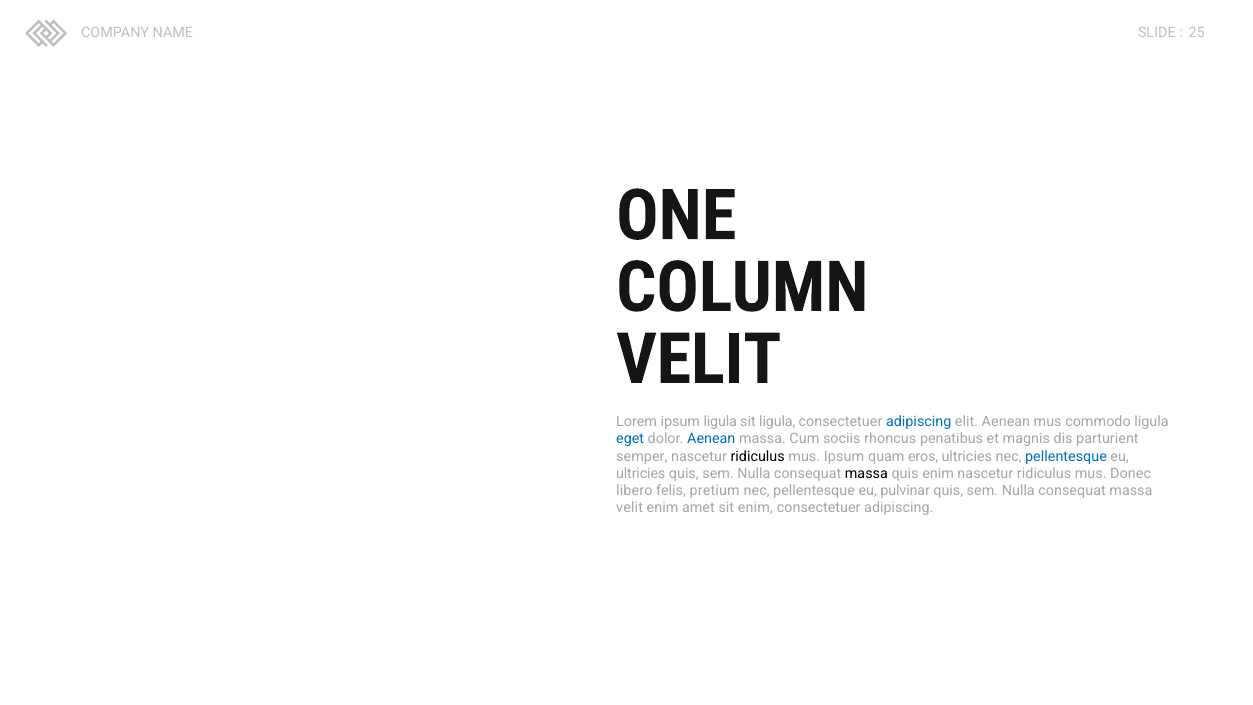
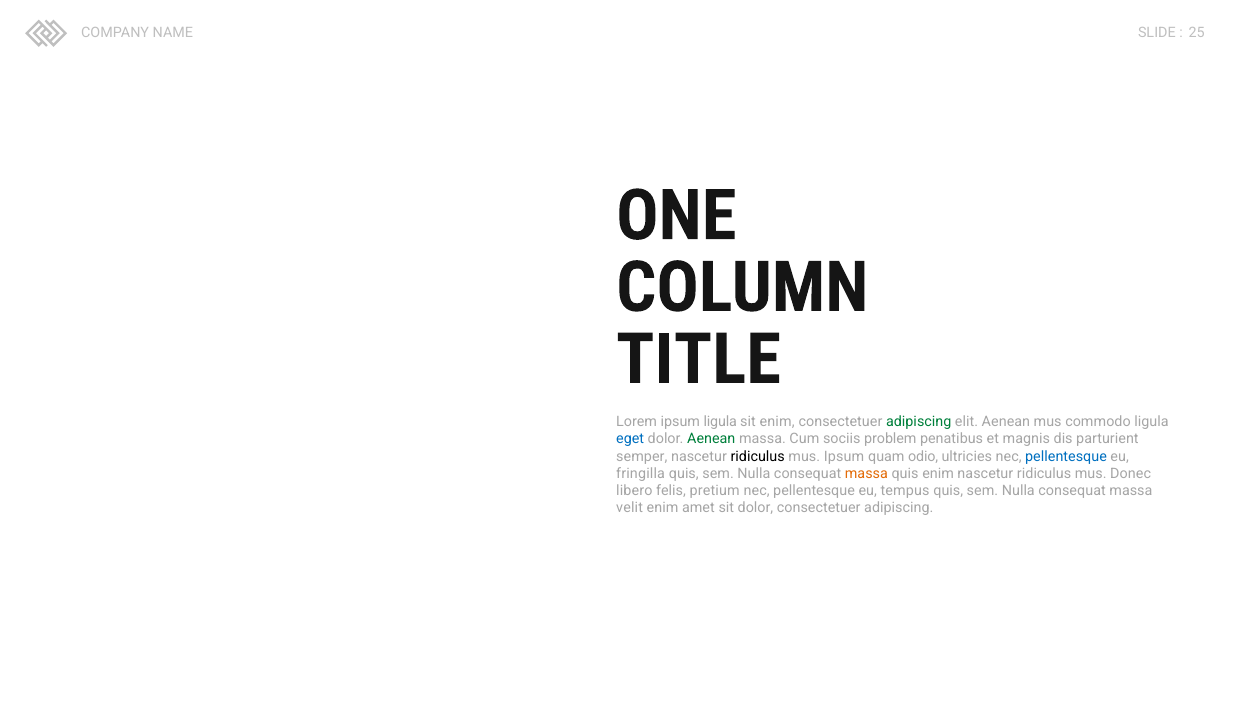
VELIT at (699, 359): VELIT -> TITLE
sit ligula: ligula -> enim
adipiscing at (919, 422) colour: blue -> green
Aenean at (711, 439) colour: blue -> green
rhoncus: rhoncus -> problem
eros: eros -> odio
ultricies at (641, 474): ultricies -> fringilla
massa at (866, 474) colour: black -> orange
pulvinar: pulvinar -> tempus
sit enim: enim -> dolor
